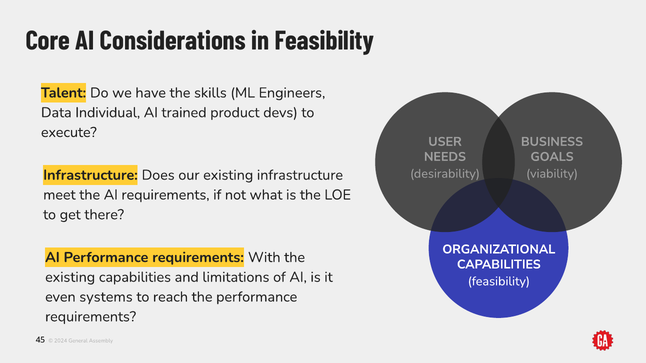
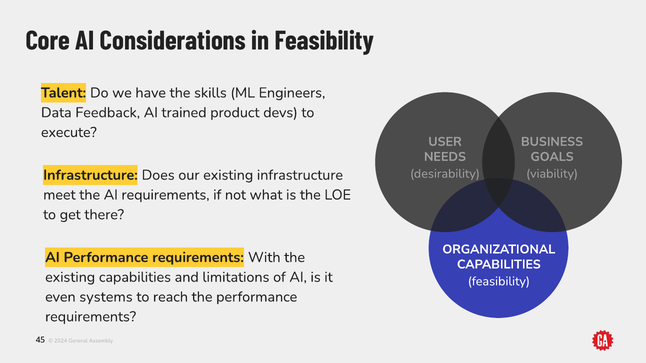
Individual: Individual -> Feedback
